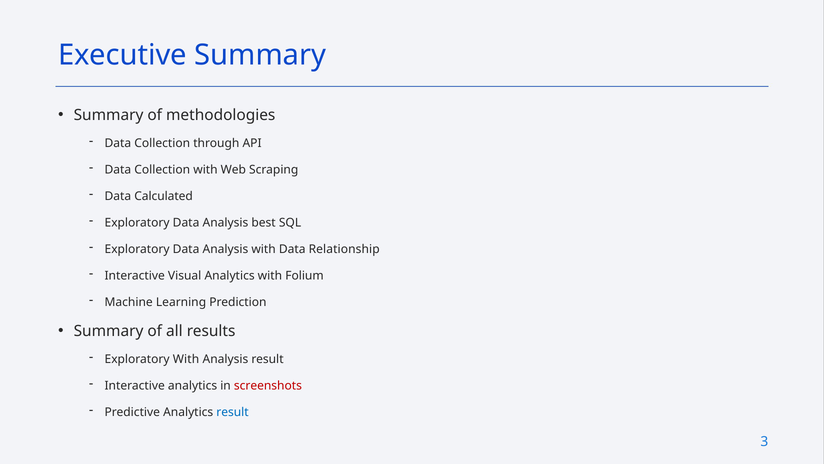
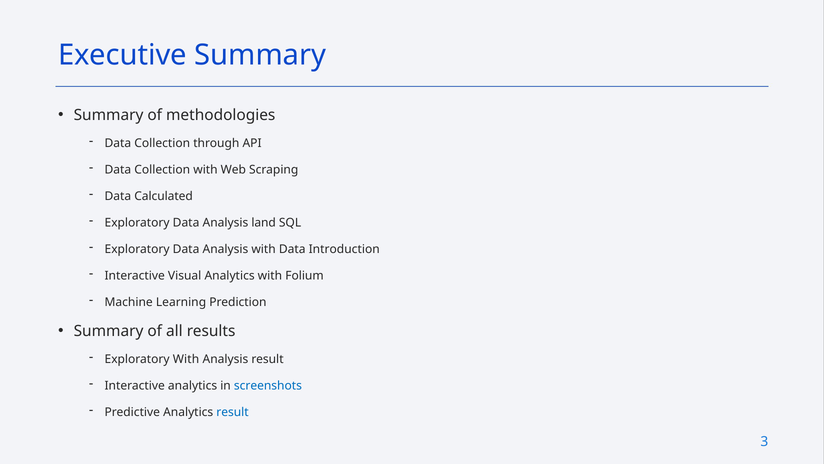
best: best -> land
Relationship: Relationship -> Introduction
screenshots colour: red -> blue
